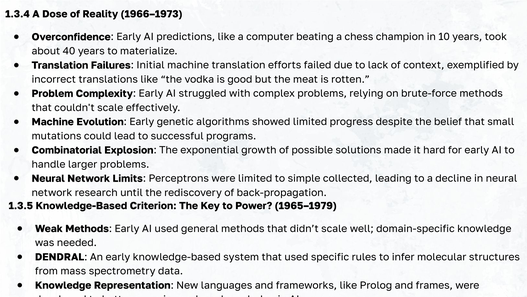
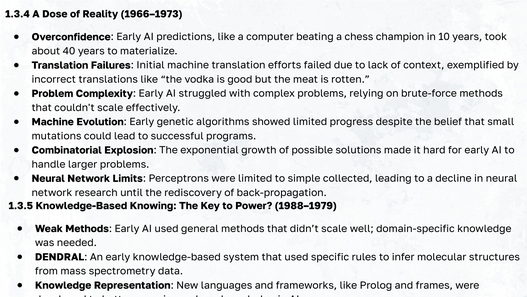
Criterion: Criterion -> Knowing
1965–1979: 1965–1979 -> 1988–1979
